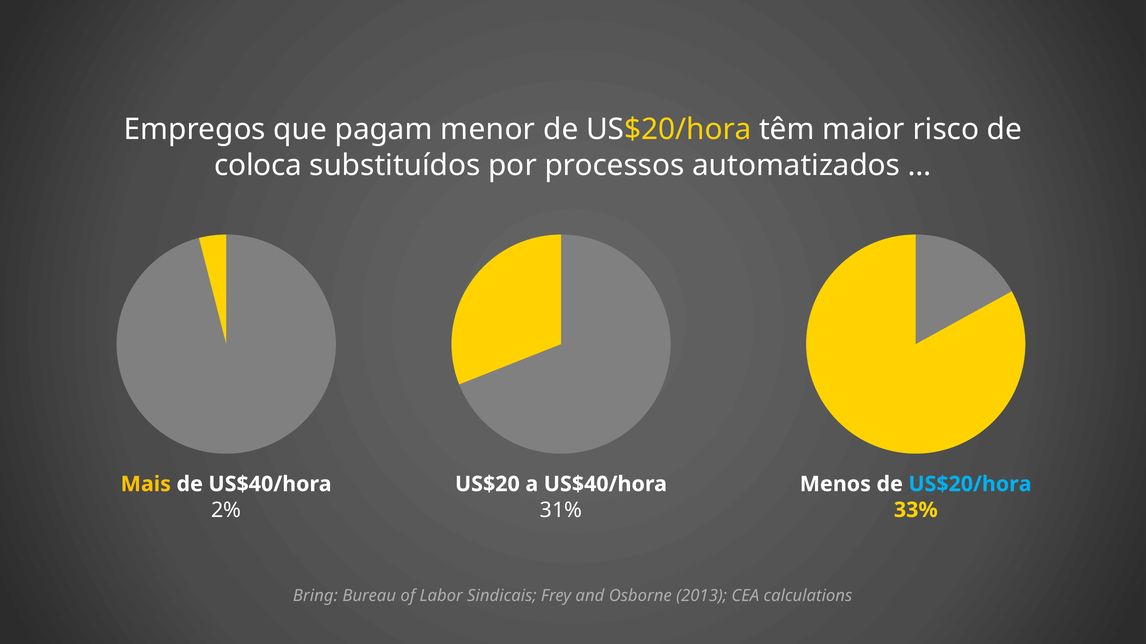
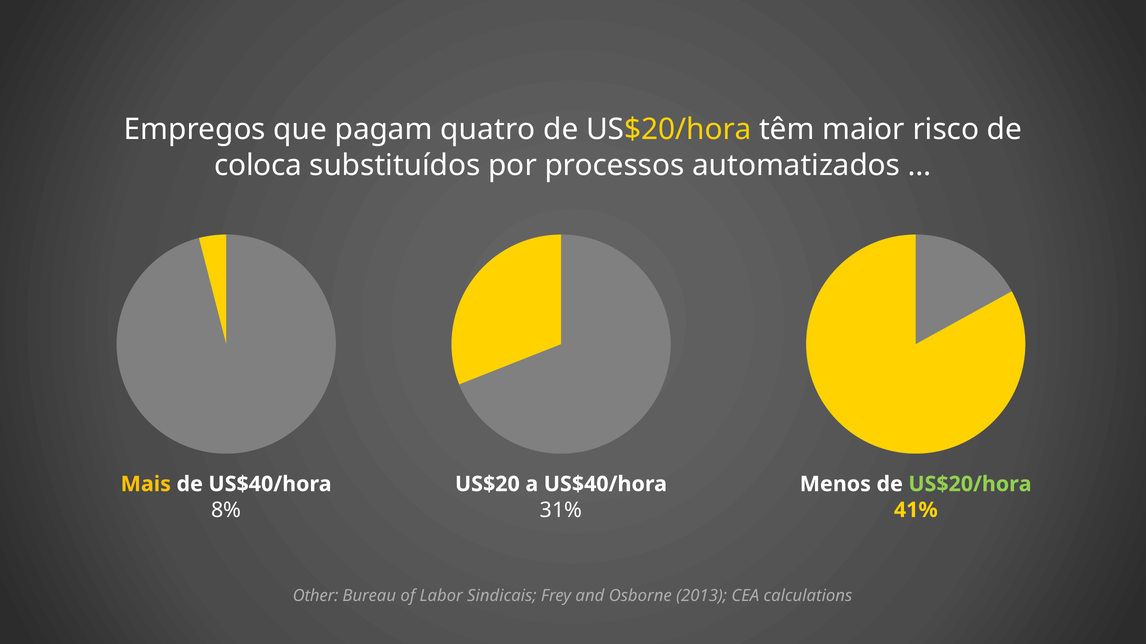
menor: menor -> quatro
US$20/hora at (970, 484) colour: light blue -> light green
2%: 2% -> 8%
33%: 33% -> 41%
Bring: Bring -> Other
